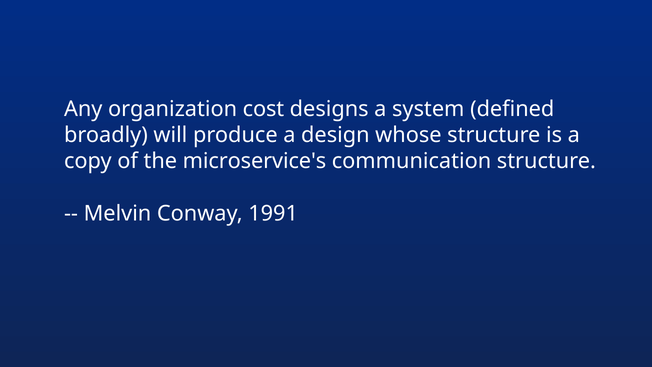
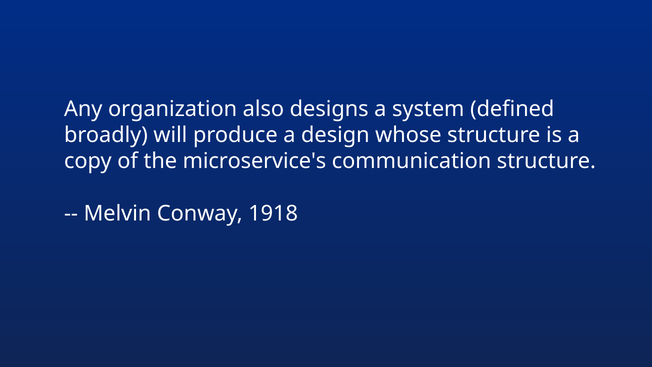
cost: cost -> also
1991: 1991 -> 1918
